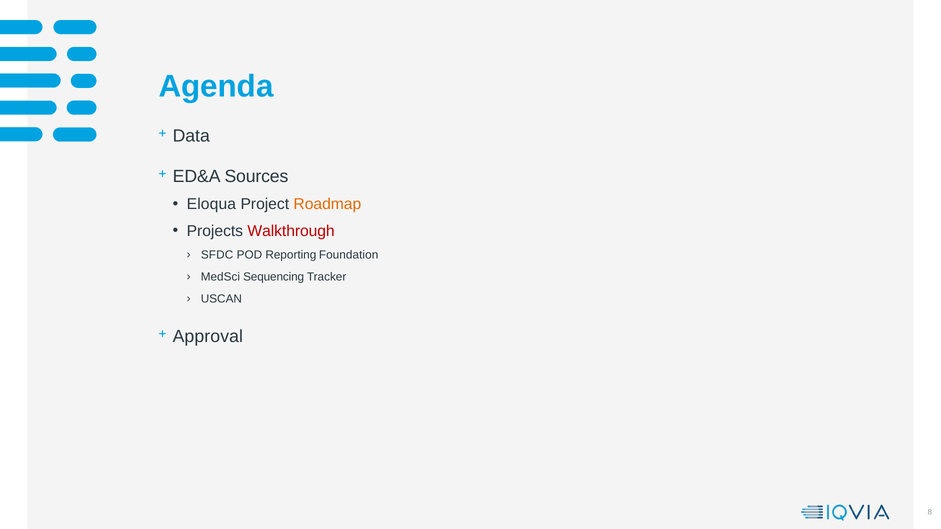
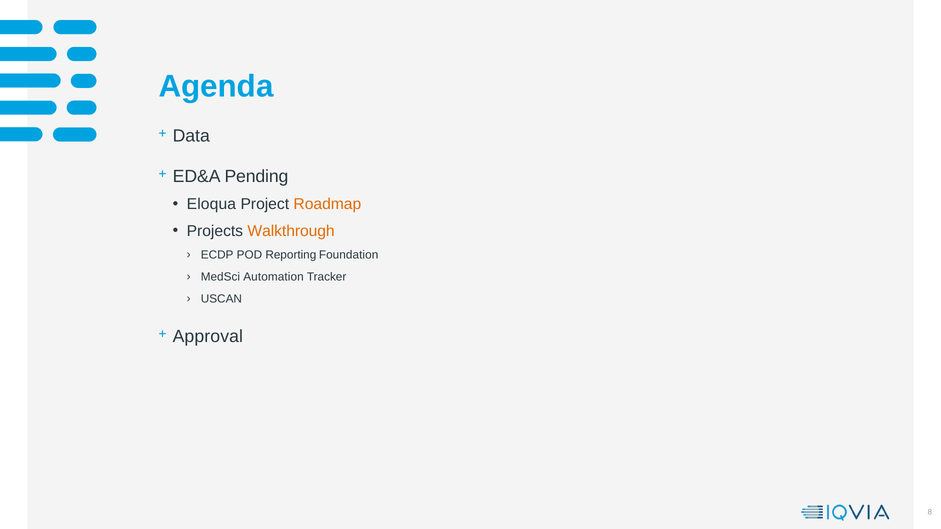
Sources: Sources -> Pending
Walkthrough colour: red -> orange
SFDC: SFDC -> ECDP
Sequencing: Sequencing -> Automation
